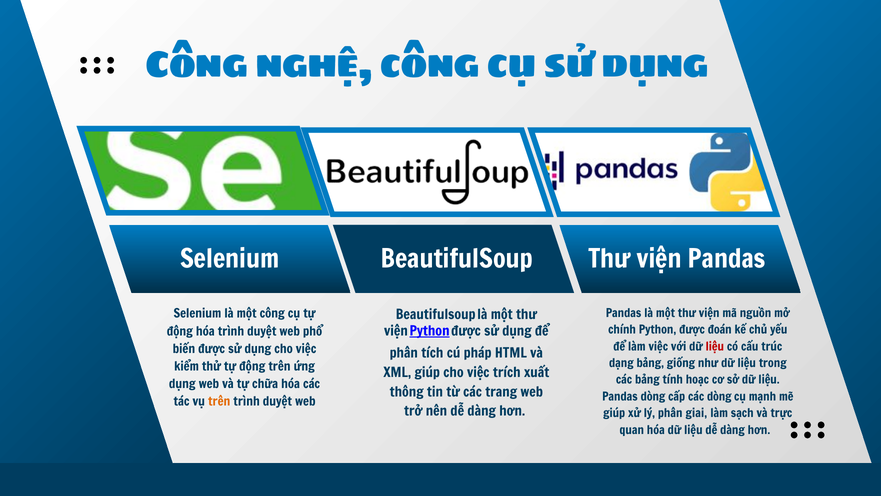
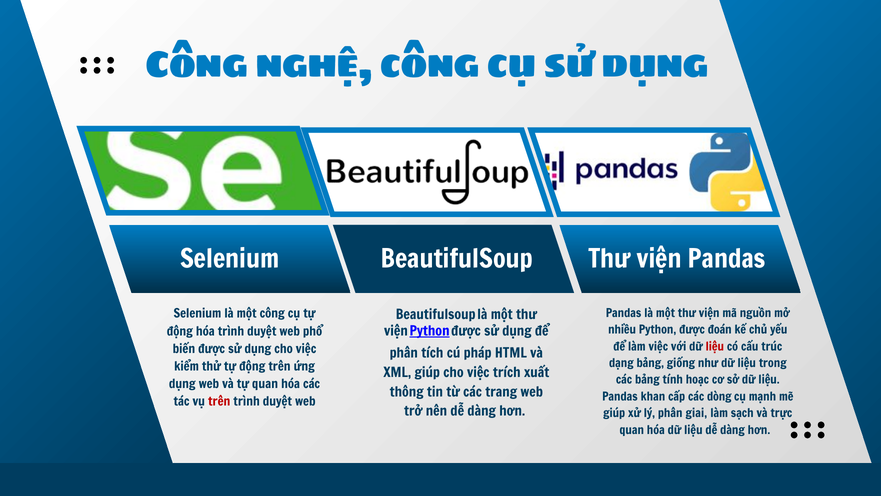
chính: chính -> nhiều
tự chữa: chữa -> quan
Pandas dòng: dòng -> khan
trên at (219, 401) colour: orange -> red
